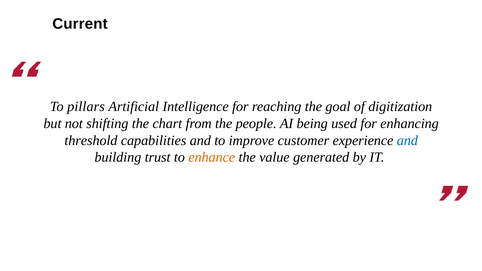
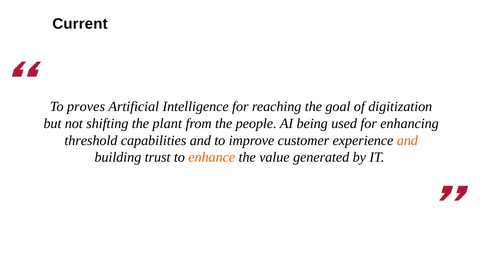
pillars: pillars -> proves
chart: chart -> plant
and at (407, 141) colour: blue -> orange
